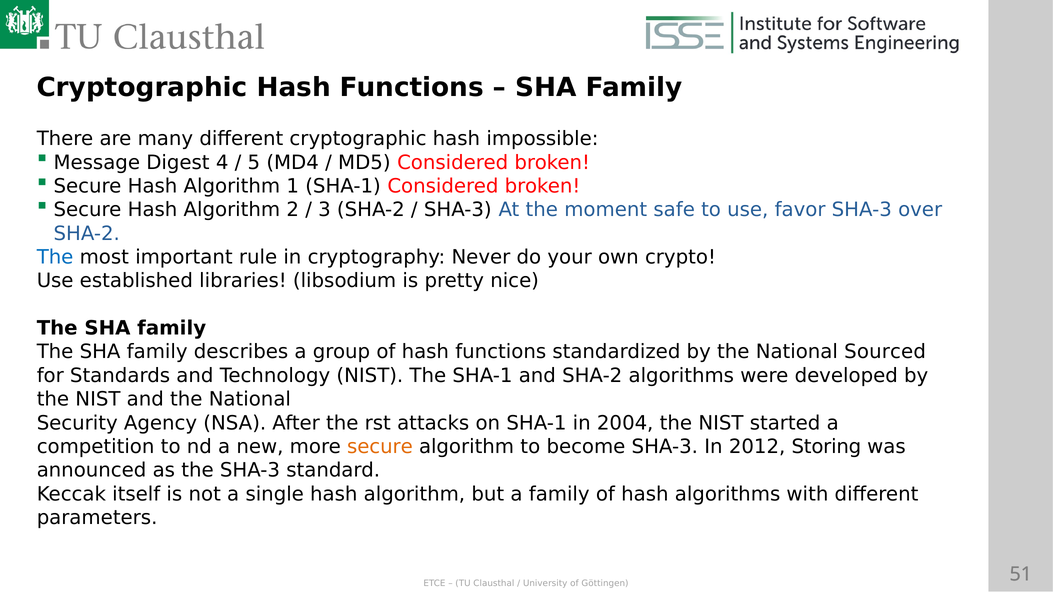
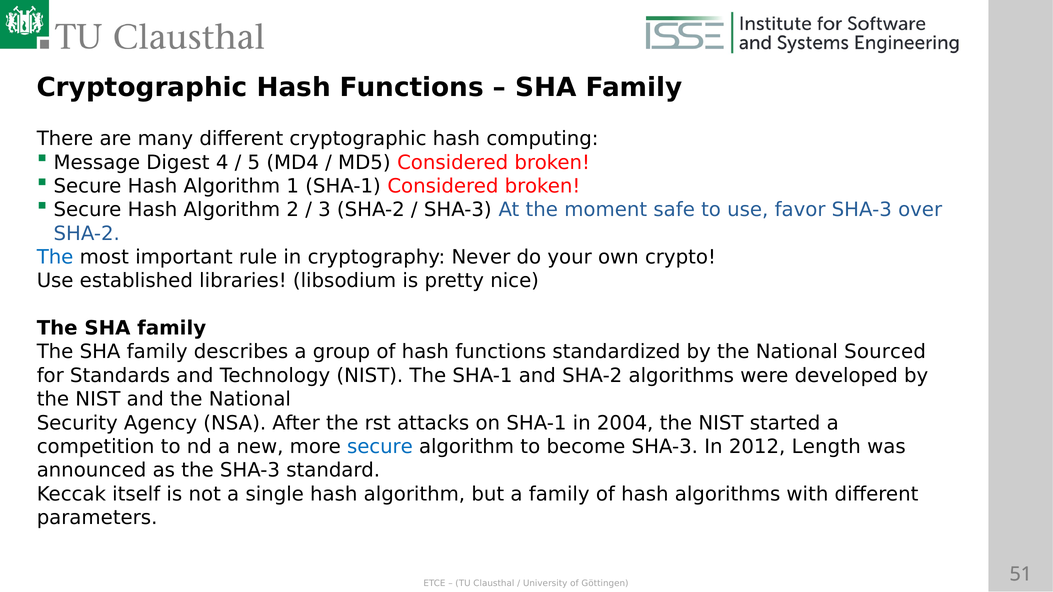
impossible: impossible -> computing
secure at (380, 447) colour: orange -> blue
Storing: Storing -> Length
